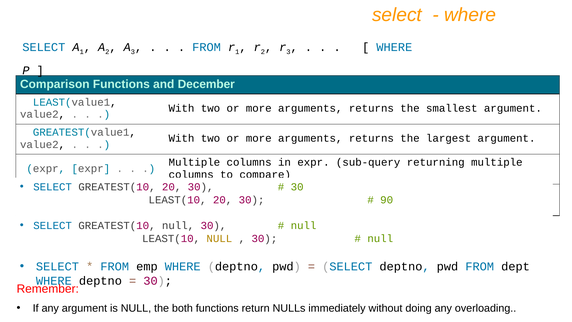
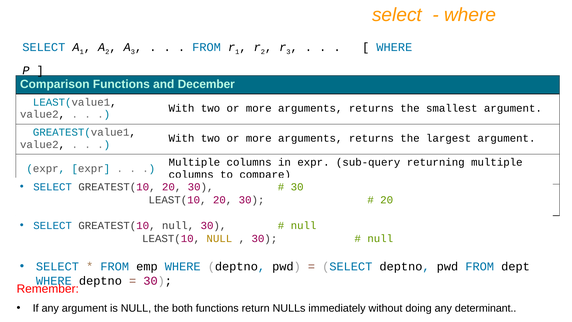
90 at (387, 200): 90 -> 20
overloading: overloading -> determinant
